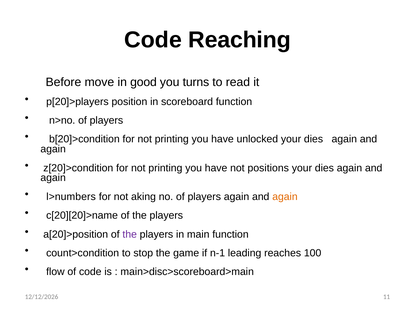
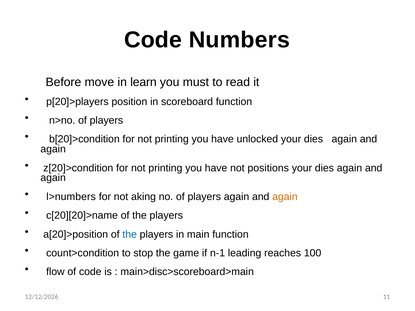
Reaching: Reaching -> Numbers
good: good -> learn
turns: turns -> must
the at (130, 234) colour: purple -> blue
